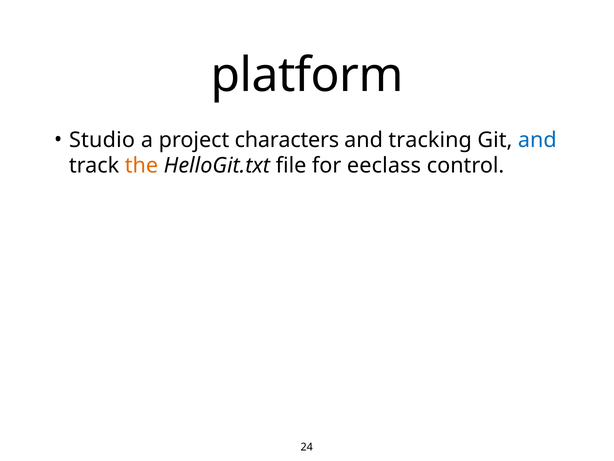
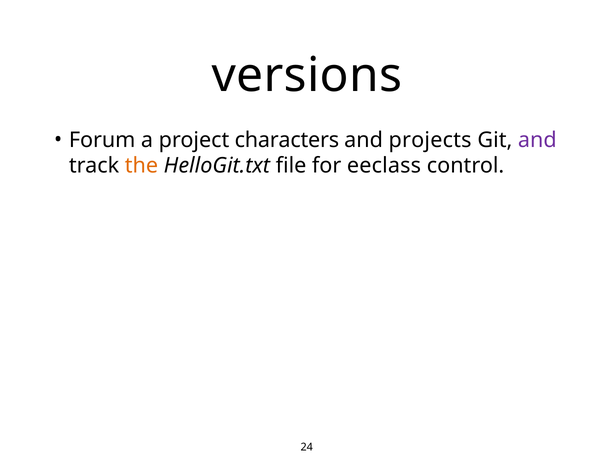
platform: platform -> versions
Studio: Studio -> Forum
tracking: tracking -> projects
and at (537, 140) colour: blue -> purple
